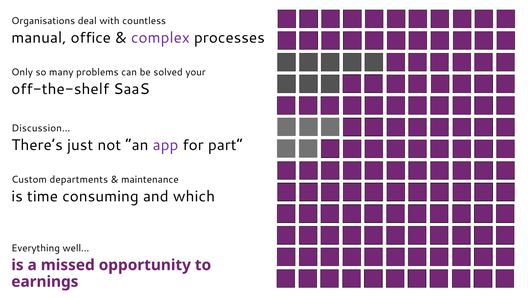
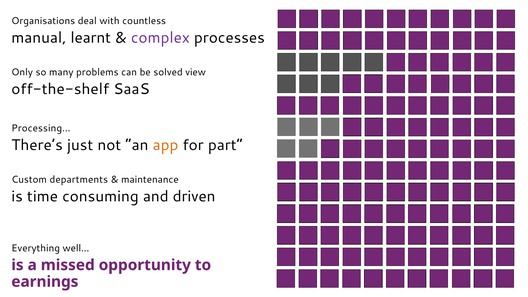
office: office -> learnt
your: your -> view
Discussion…: Discussion… -> Processing…
app colour: purple -> orange
which: which -> driven
